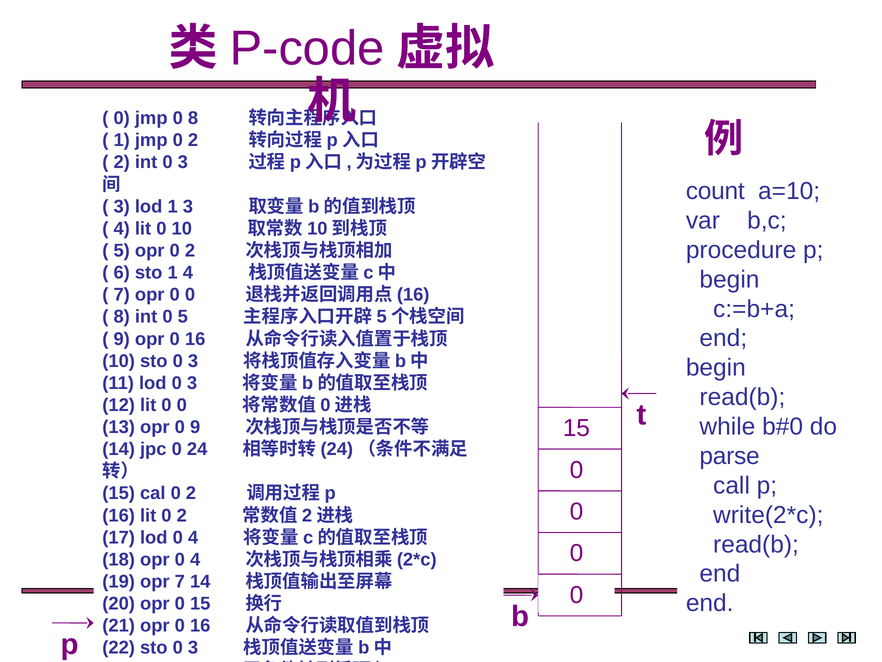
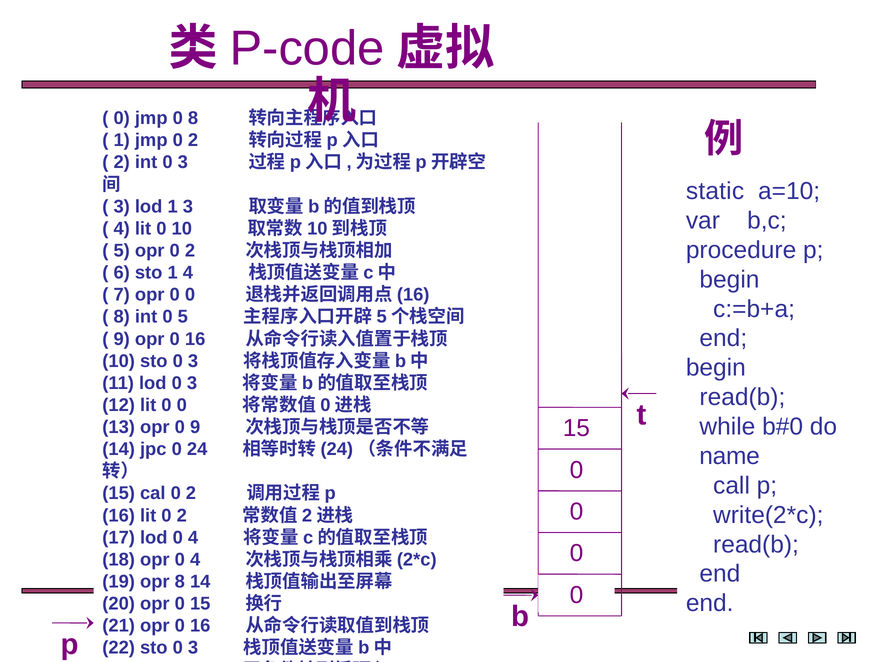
count: count -> static
parse: parse -> name
opr 7: 7 -> 8
